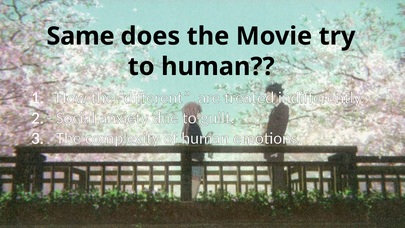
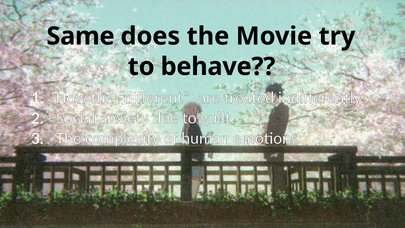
to human: human -> behave
